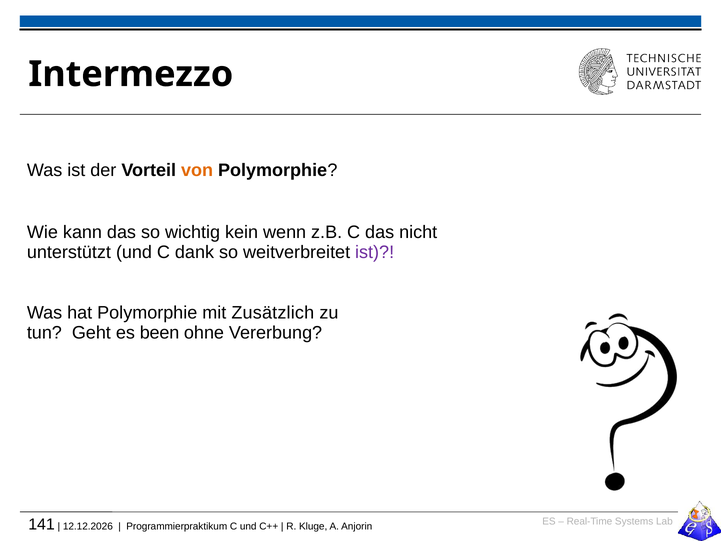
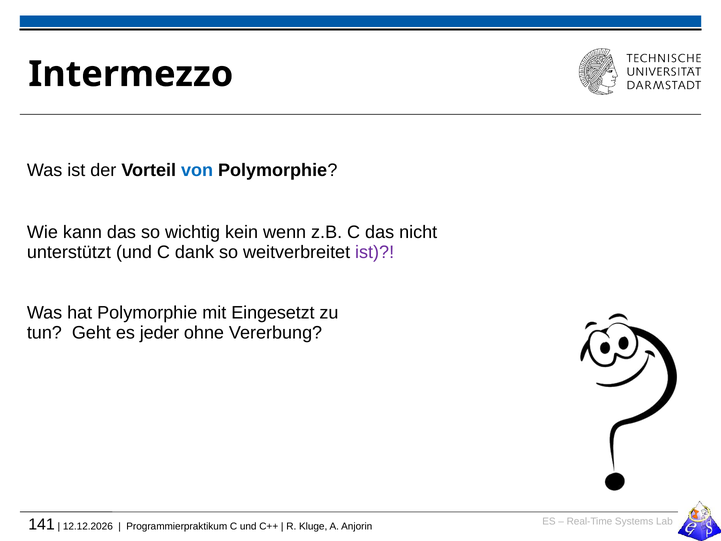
von colour: orange -> blue
Zusätzlich: Zusätzlich -> Eingesetzt
been: been -> jeder
